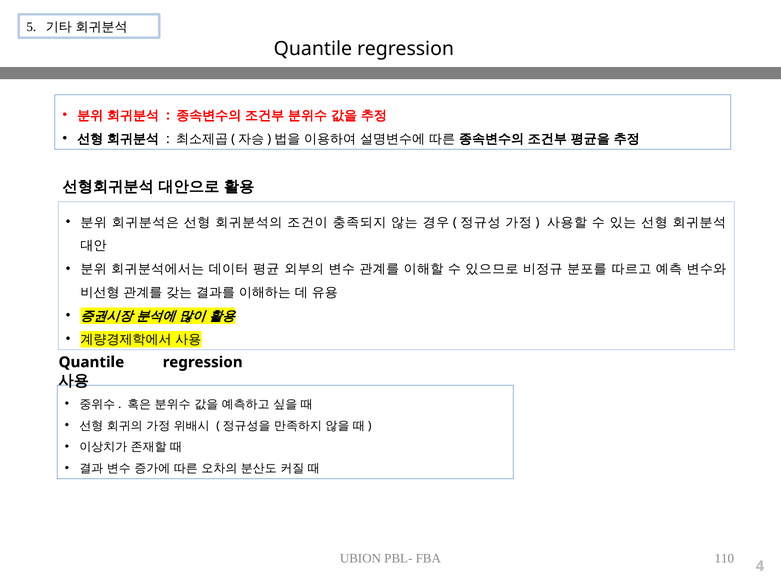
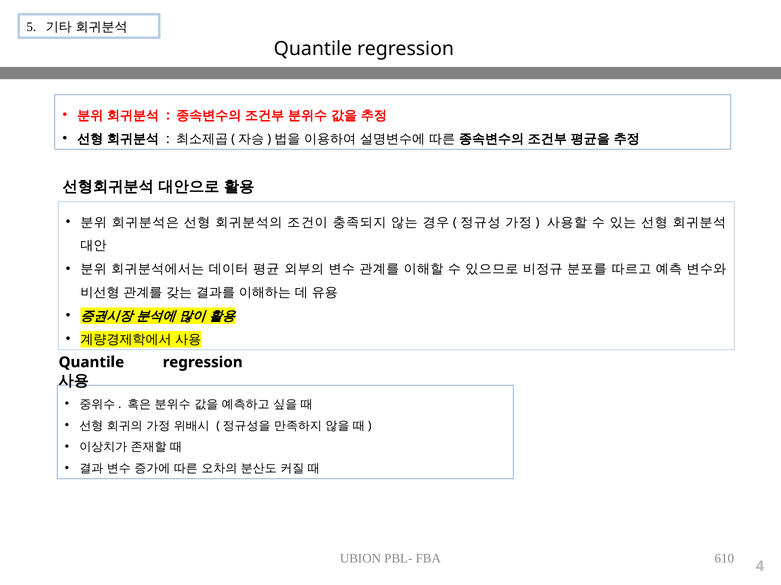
110: 110 -> 610
